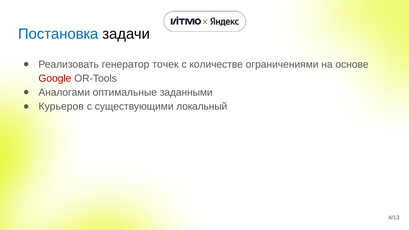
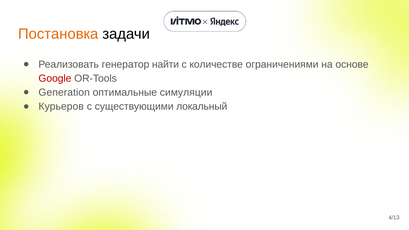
Постановка colour: blue -> orange
точек: точек -> найти
Аналогами: Аналогами -> Generation
заданными: заданными -> симуляции
